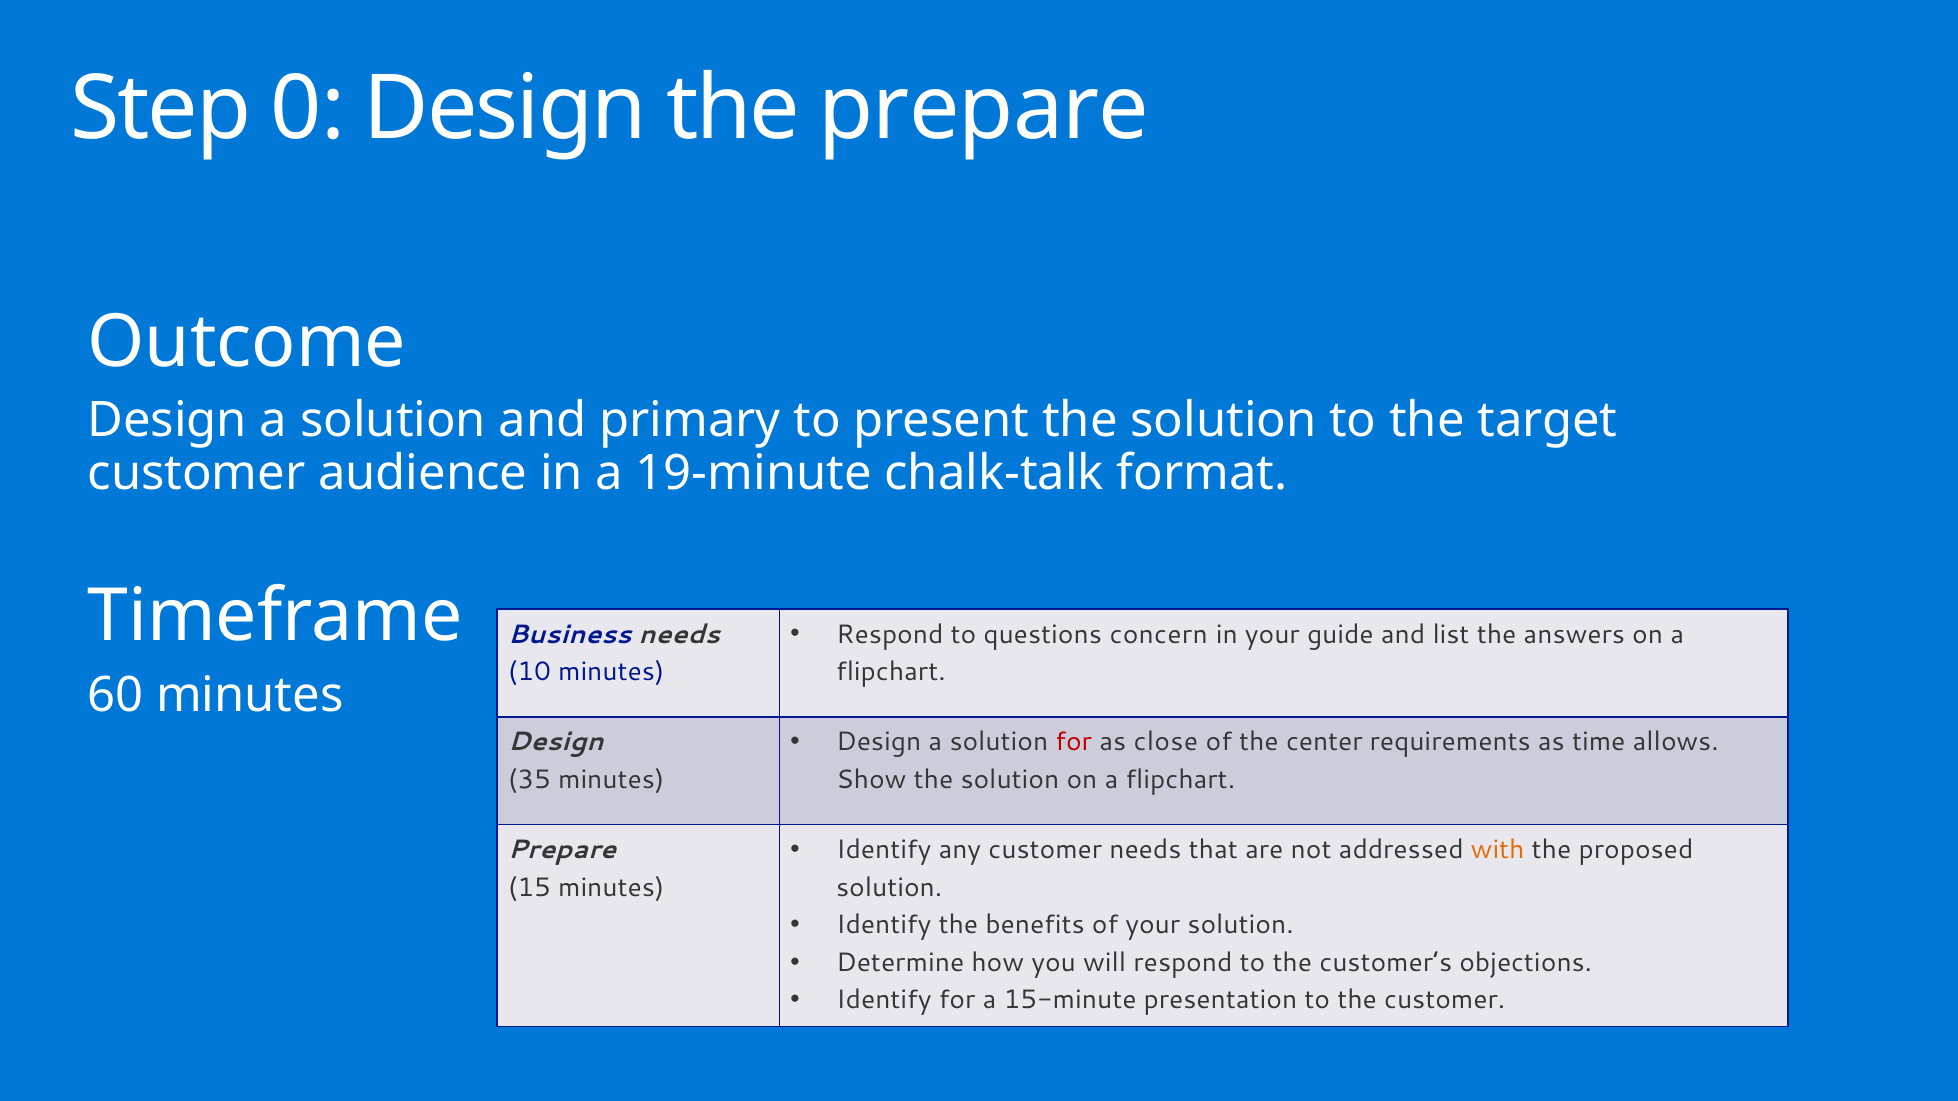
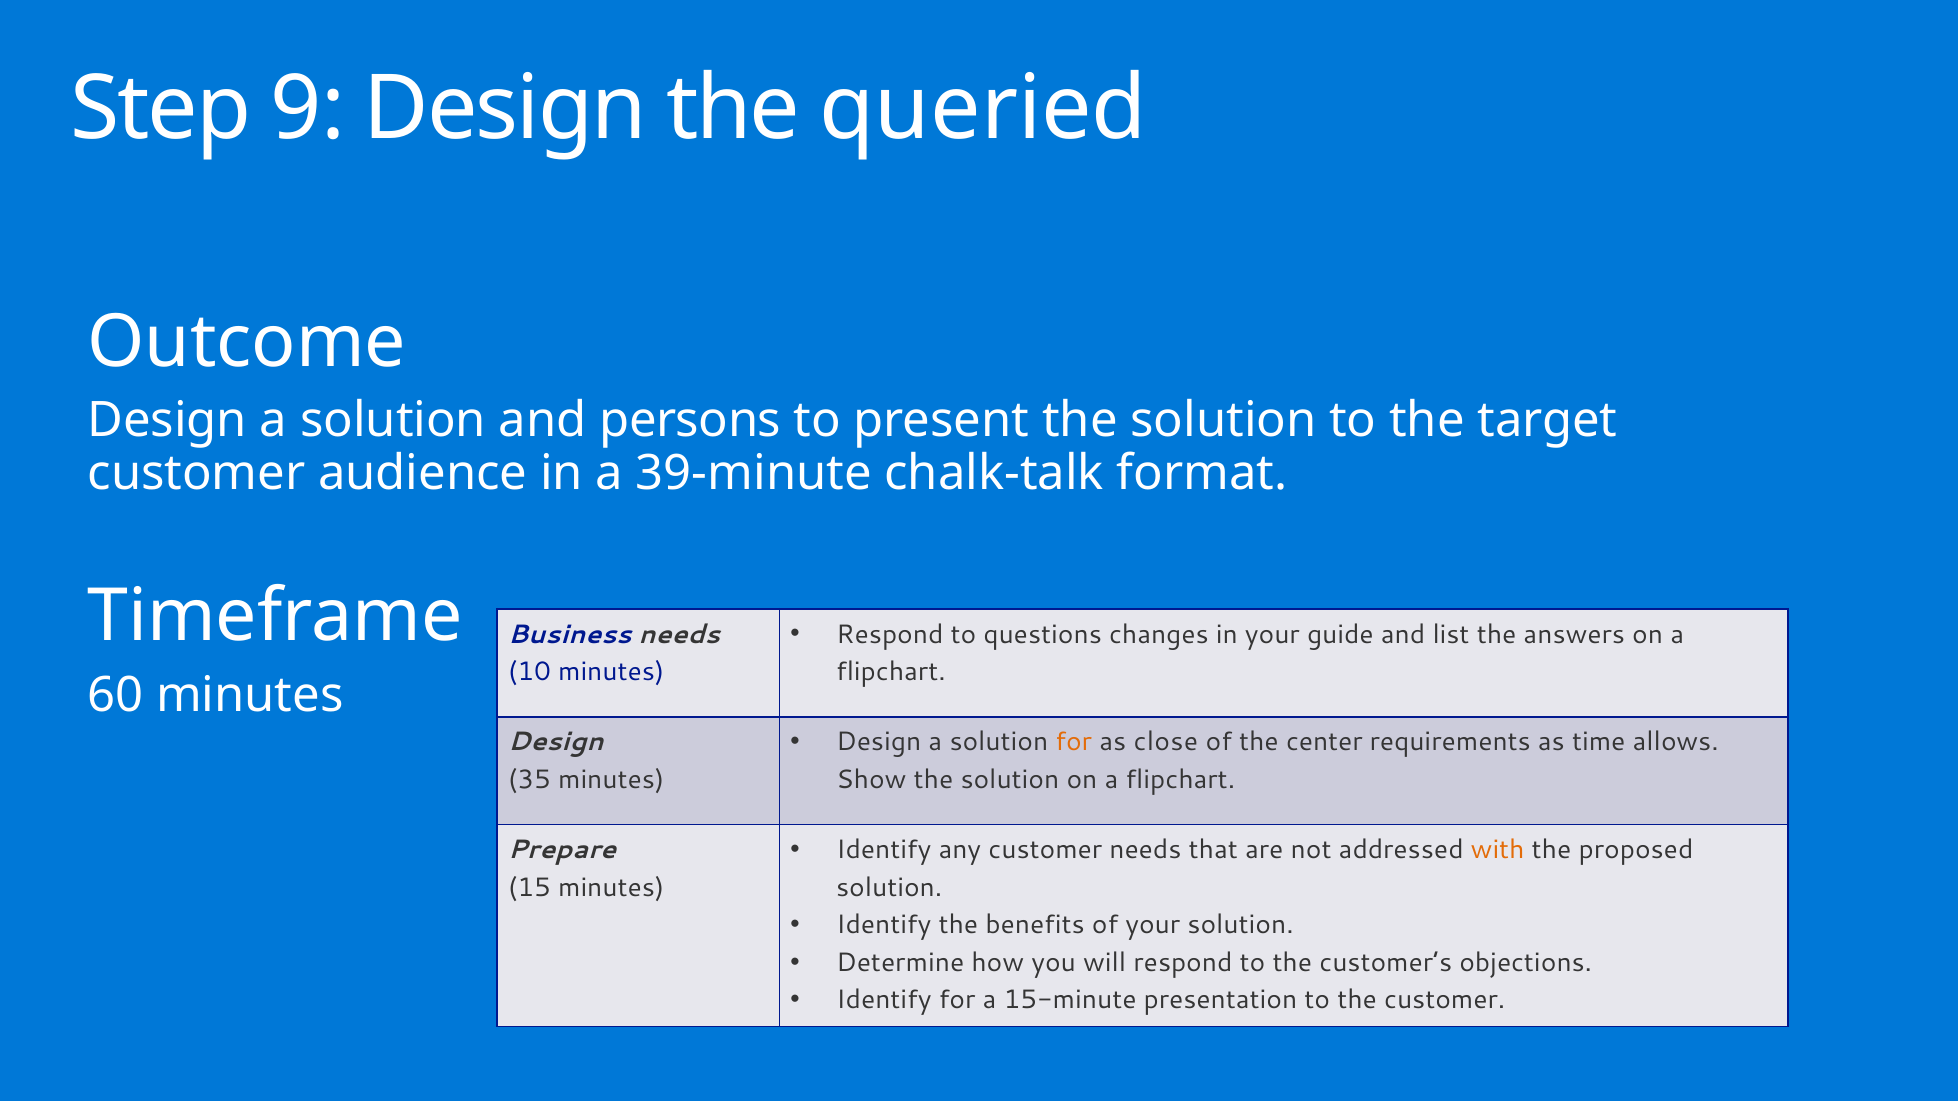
0: 0 -> 9
the prepare: prepare -> queried
primary: primary -> persons
19-minute: 19-minute -> 39-minute
concern: concern -> changes
for at (1074, 742) colour: red -> orange
